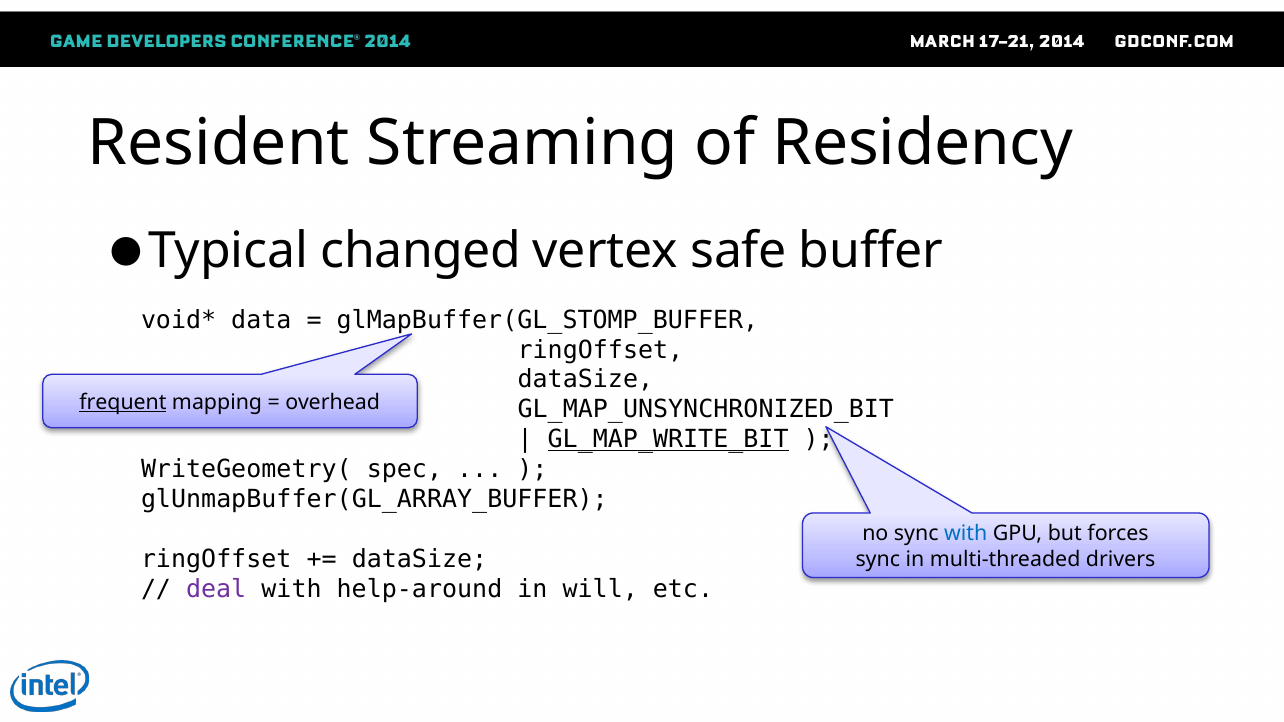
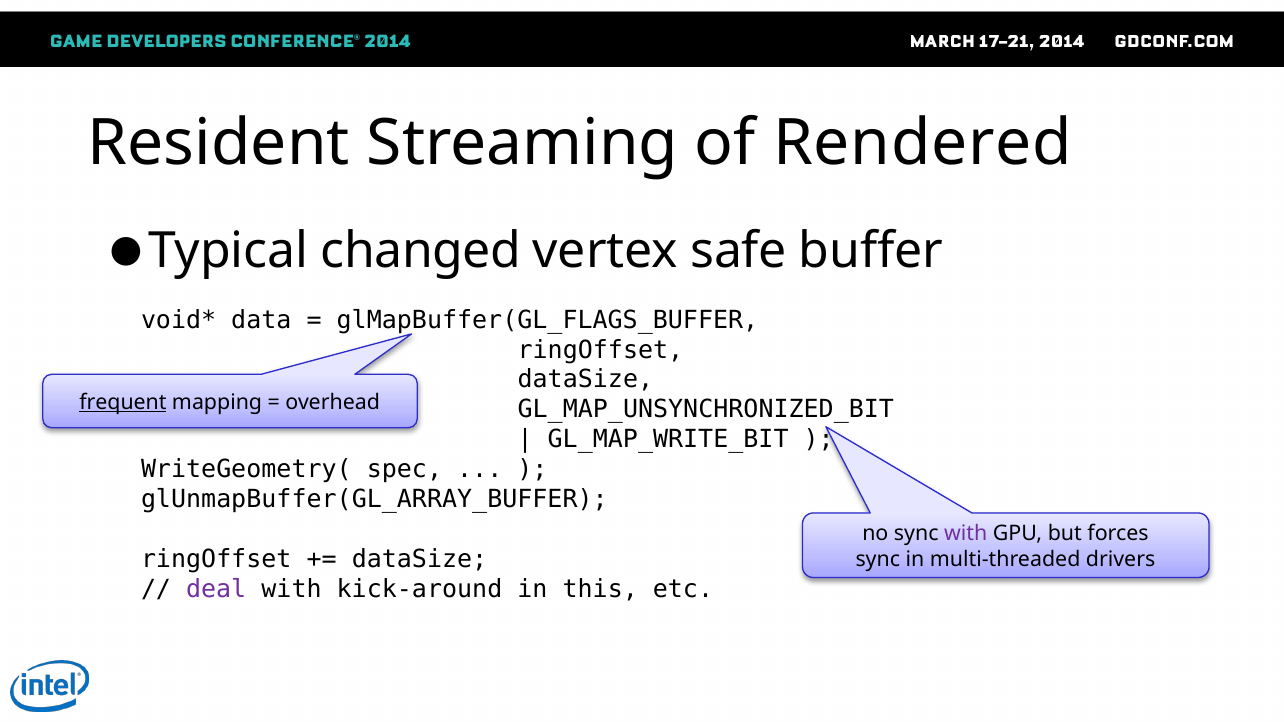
Residency: Residency -> Rendered
glMapBuffer(GL_STOMP_BUFFER: glMapBuffer(GL_STOMP_BUFFER -> glMapBuffer(GL_FLAGS_BUFFER
GL_MAP_WRITE_BIT underline: present -> none
with at (966, 534) colour: blue -> purple
help-around: help-around -> kick-around
will: will -> this
